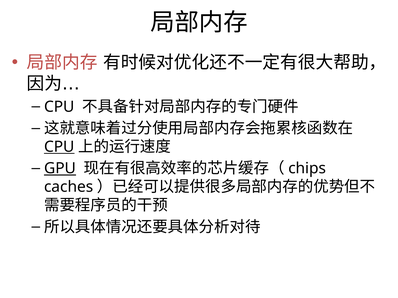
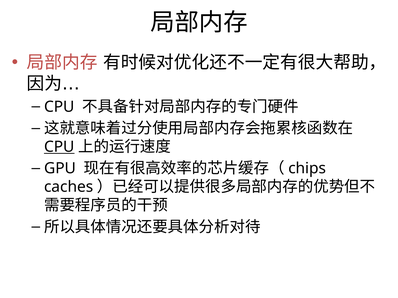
GPU underline: present -> none
